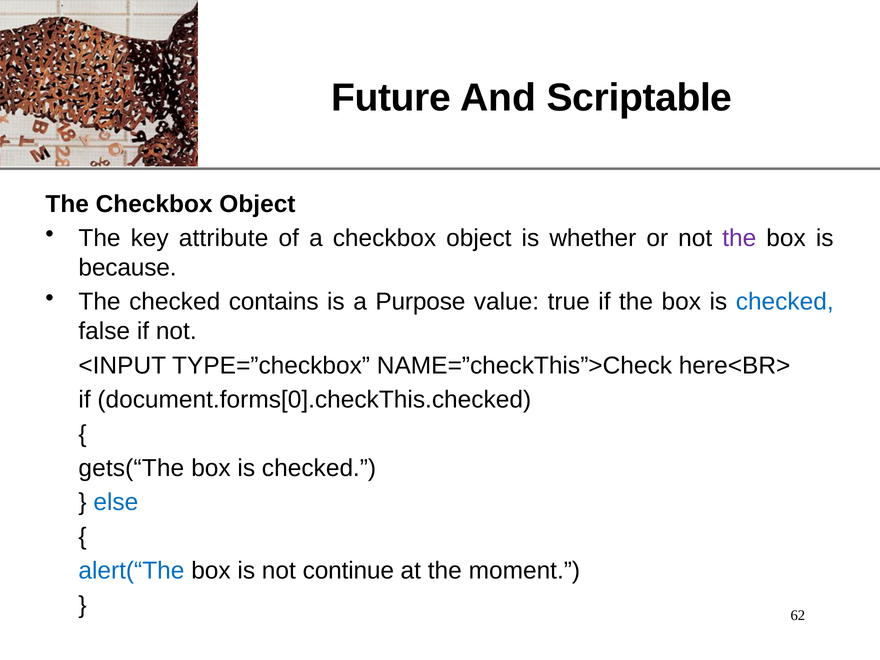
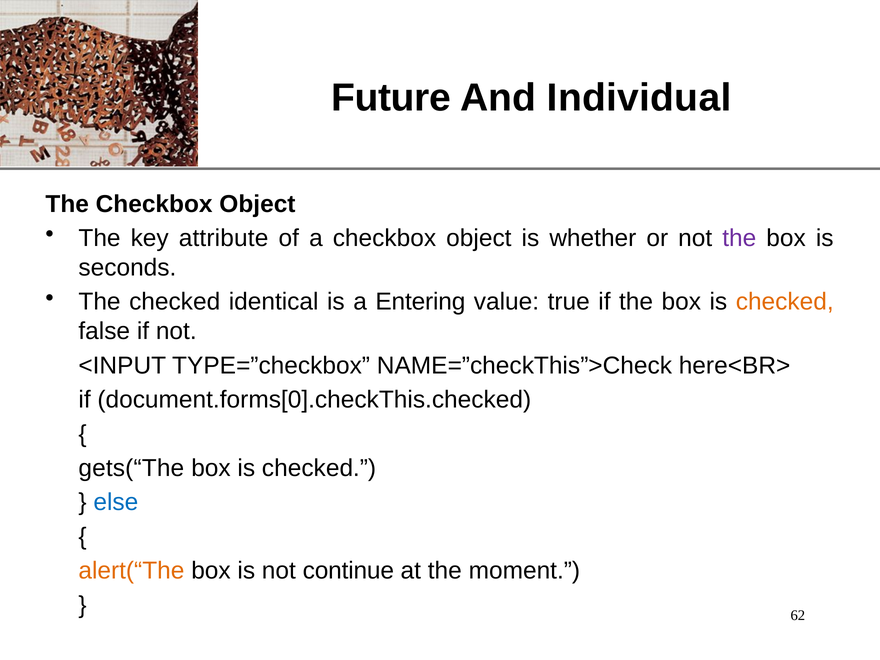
Scriptable: Scriptable -> Individual
because: because -> seconds
contains: contains -> identical
Purpose: Purpose -> Entering
checked at (785, 302) colour: blue -> orange
alert(“The colour: blue -> orange
